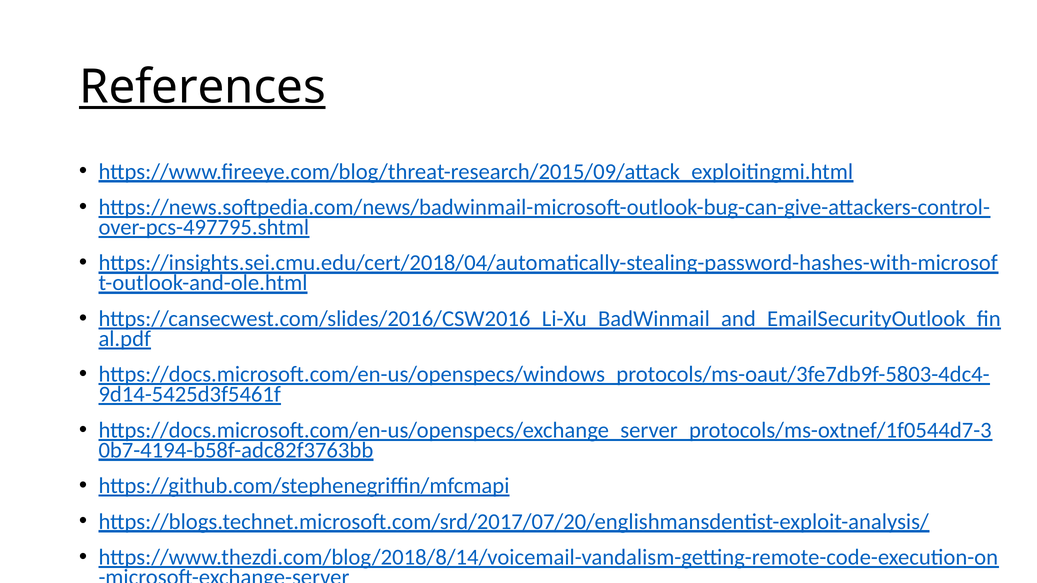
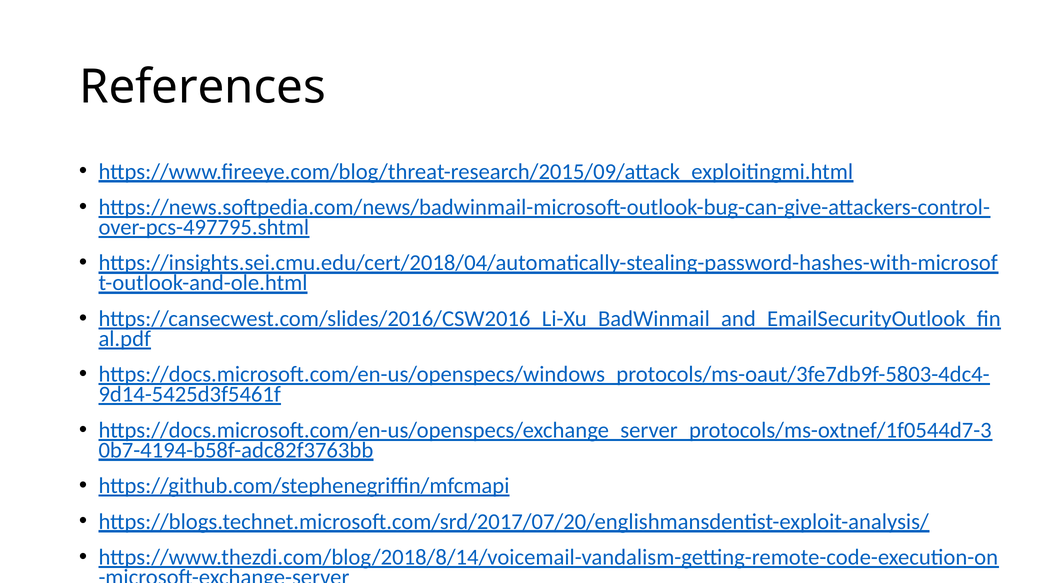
References underline: present -> none
